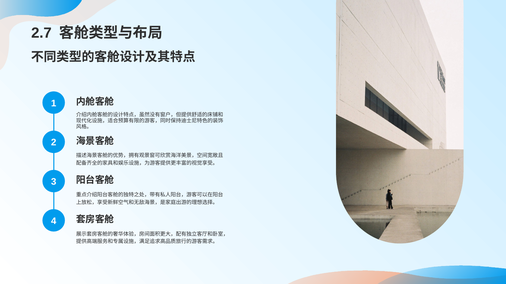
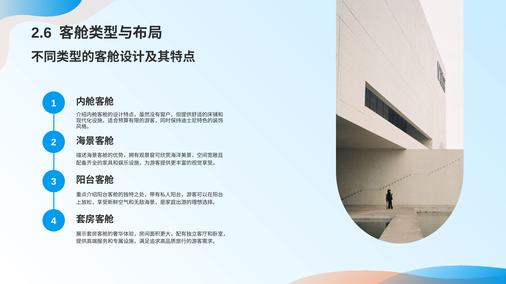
2.7: 2.7 -> 2.6
